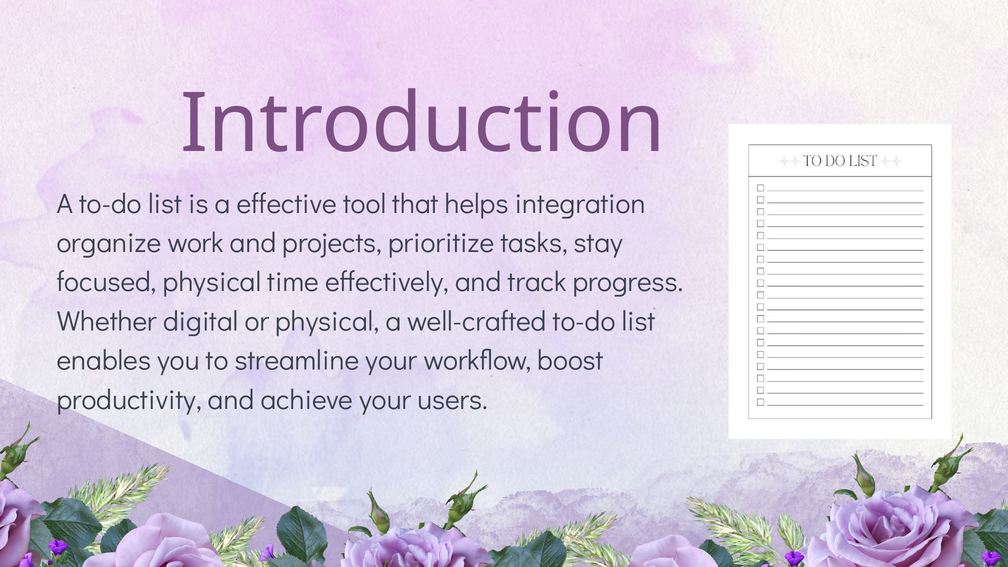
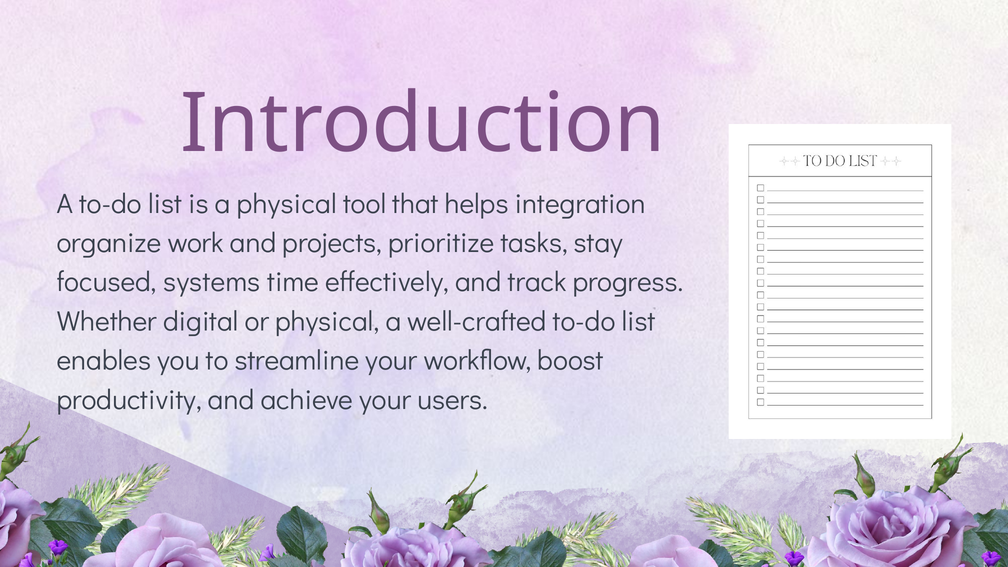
a effective: effective -> physical
focused physical: physical -> systems
